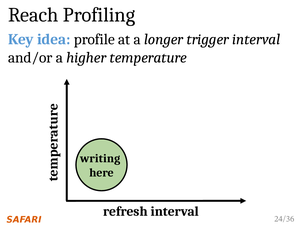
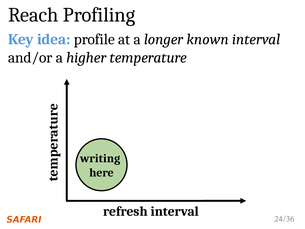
trigger: trigger -> known
